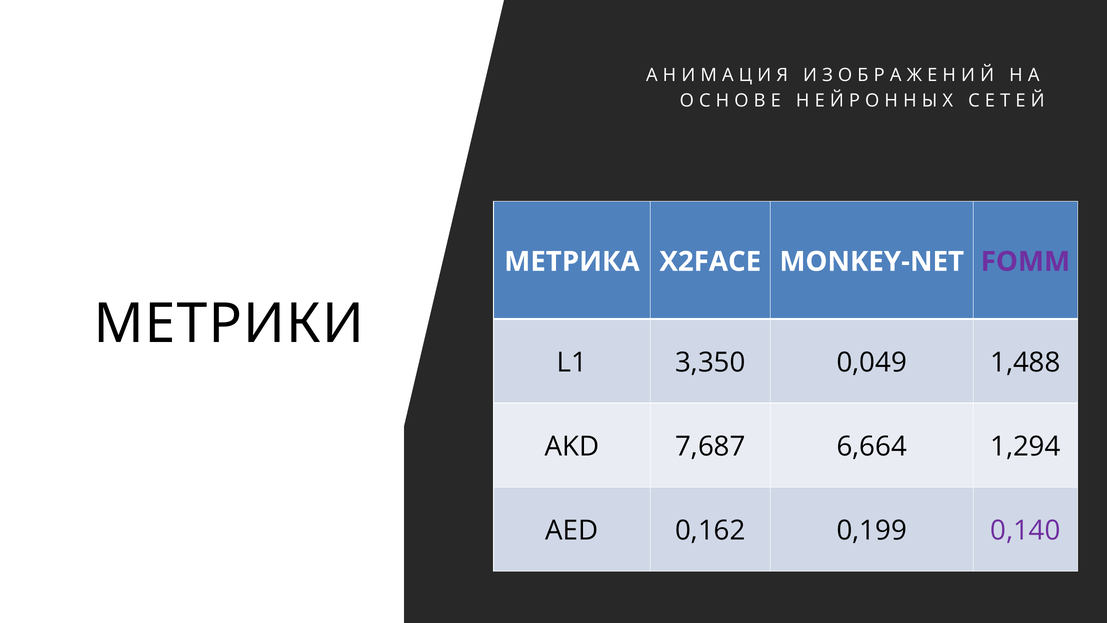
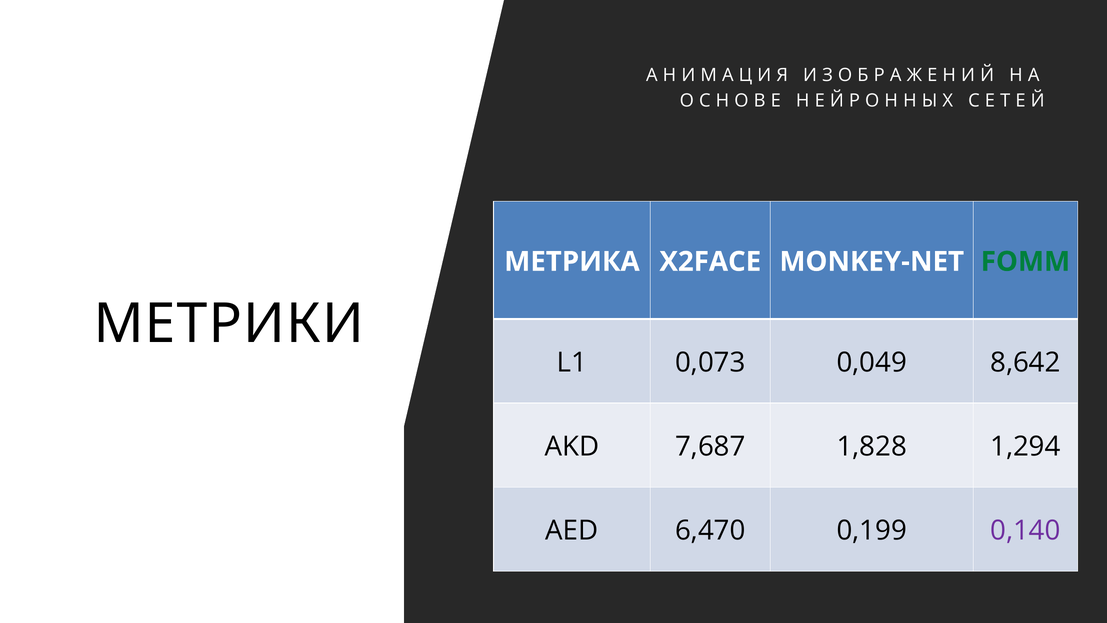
FOMM colour: purple -> green
3,350: 3,350 -> 0,073
1,488: 1,488 -> 8,642
6,664: 6,664 -> 1,828
0,162: 0,162 -> 6,470
